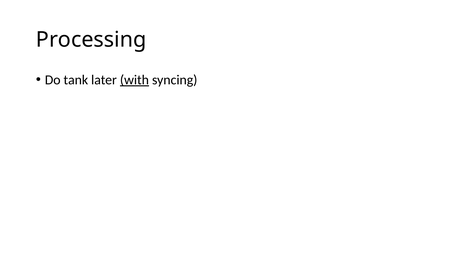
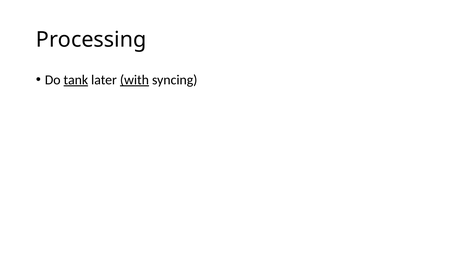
tank underline: none -> present
